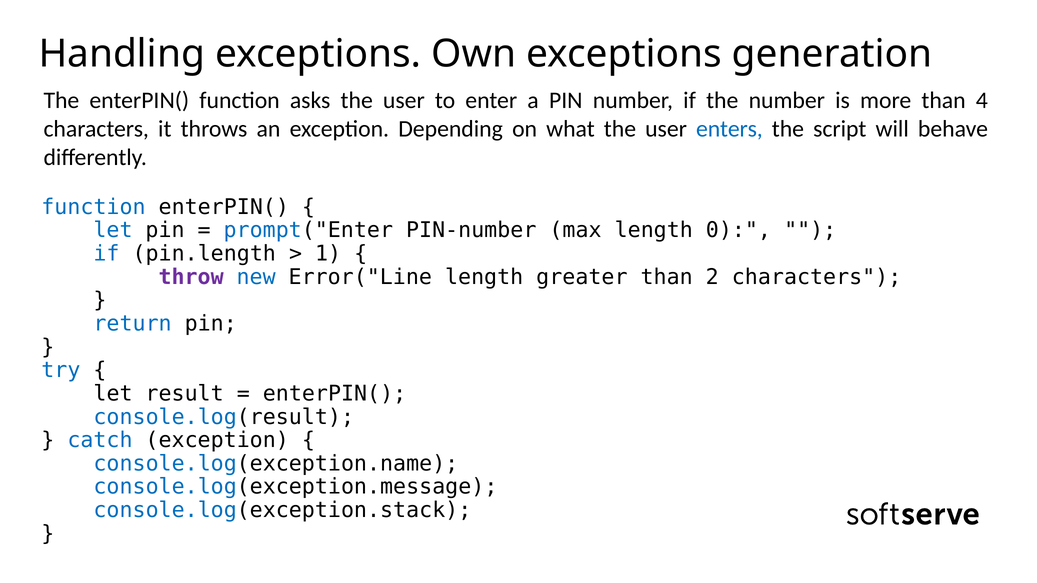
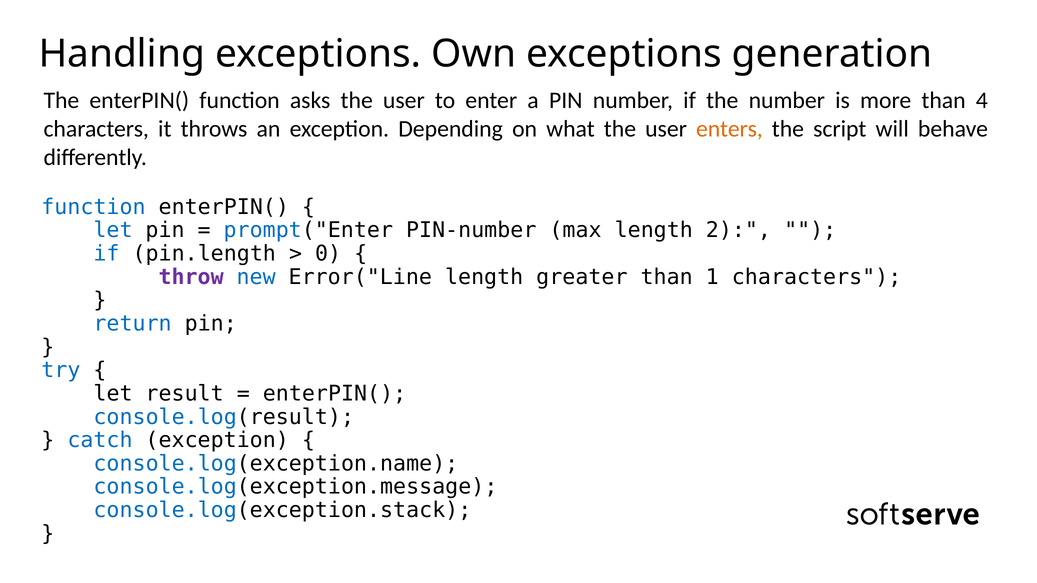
enters colour: blue -> orange
0: 0 -> 2
1: 1 -> 0
2: 2 -> 1
